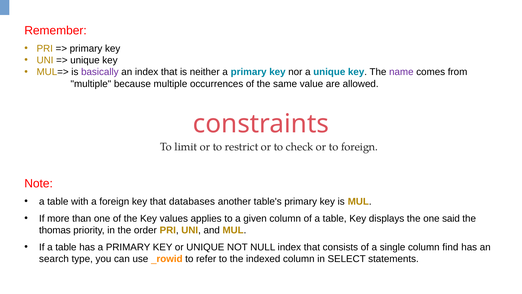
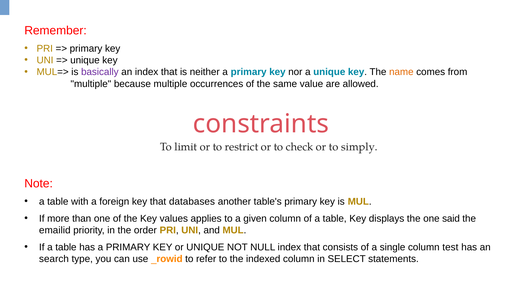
name colour: purple -> orange
to foreign: foreign -> simply
thomas: thomas -> emailid
find: find -> test
